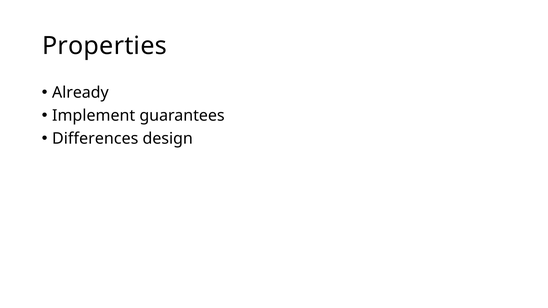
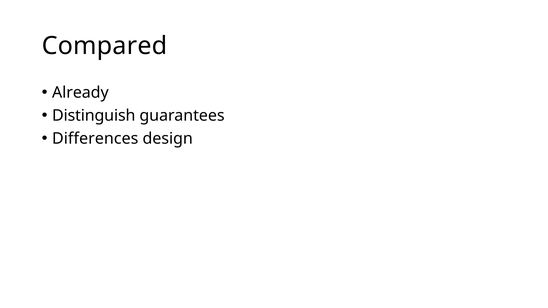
Properties: Properties -> Compared
Implement: Implement -> Distinguish
